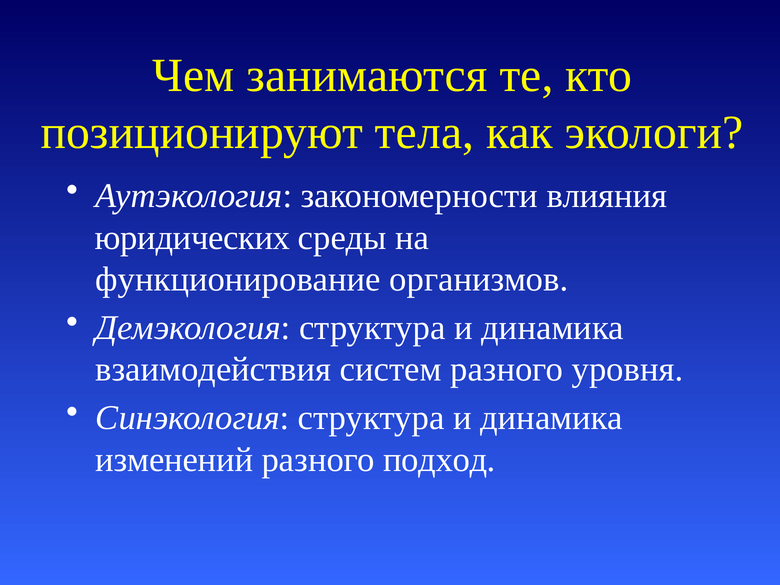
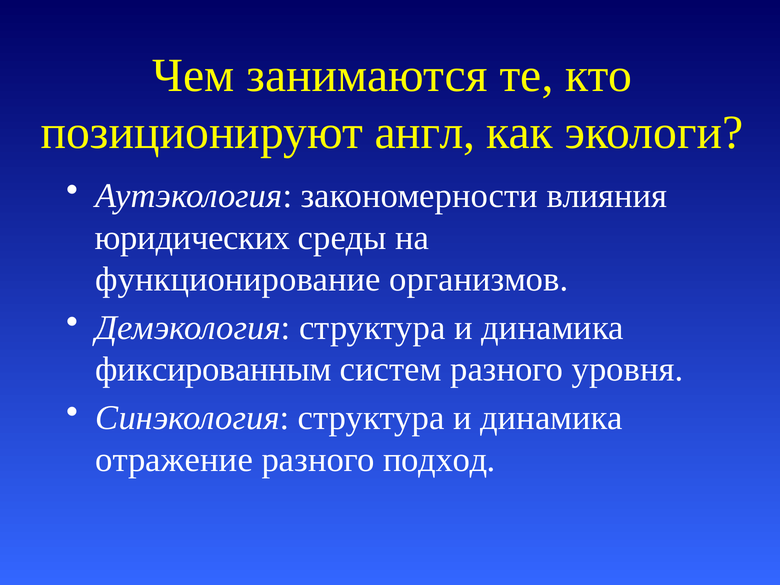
тела: тела -> англ
взаимодействия: взаимодействия -> фиксированным
изменений: изменений -> отражение
